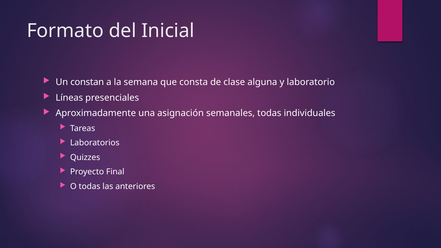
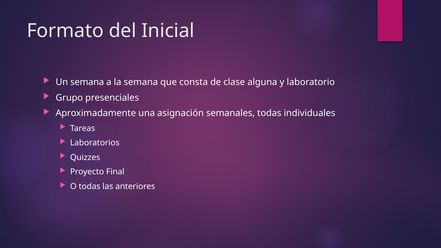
Un constan: constan -> semana
Líneas: Líneas -> Grupo
